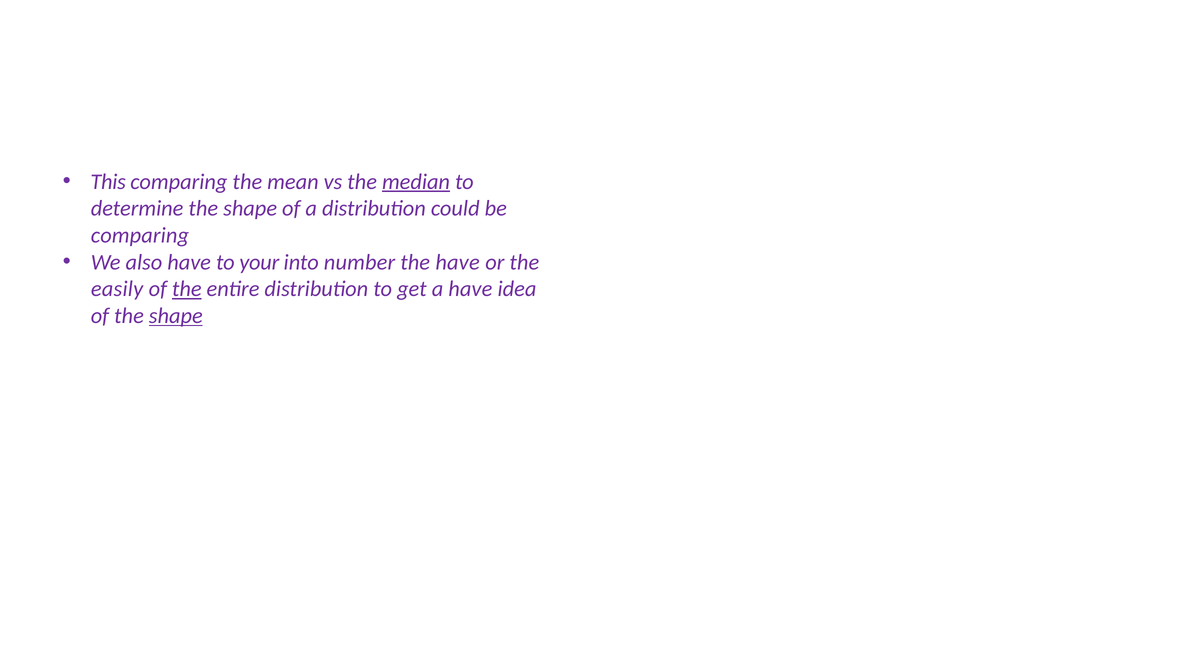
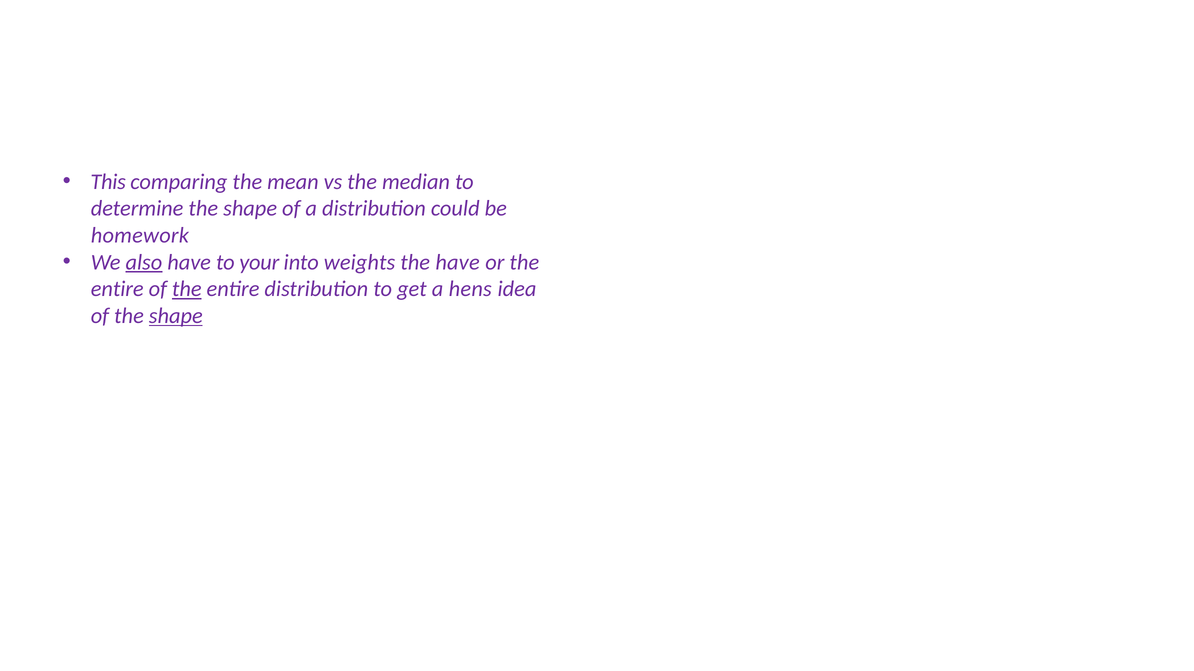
median underline: present -> none
comparing at (140, 236): comparing -> homework
also underline: none -> present
number: number -> weights
easily at (117, 289): easily -> entire
a have: have -> hens
